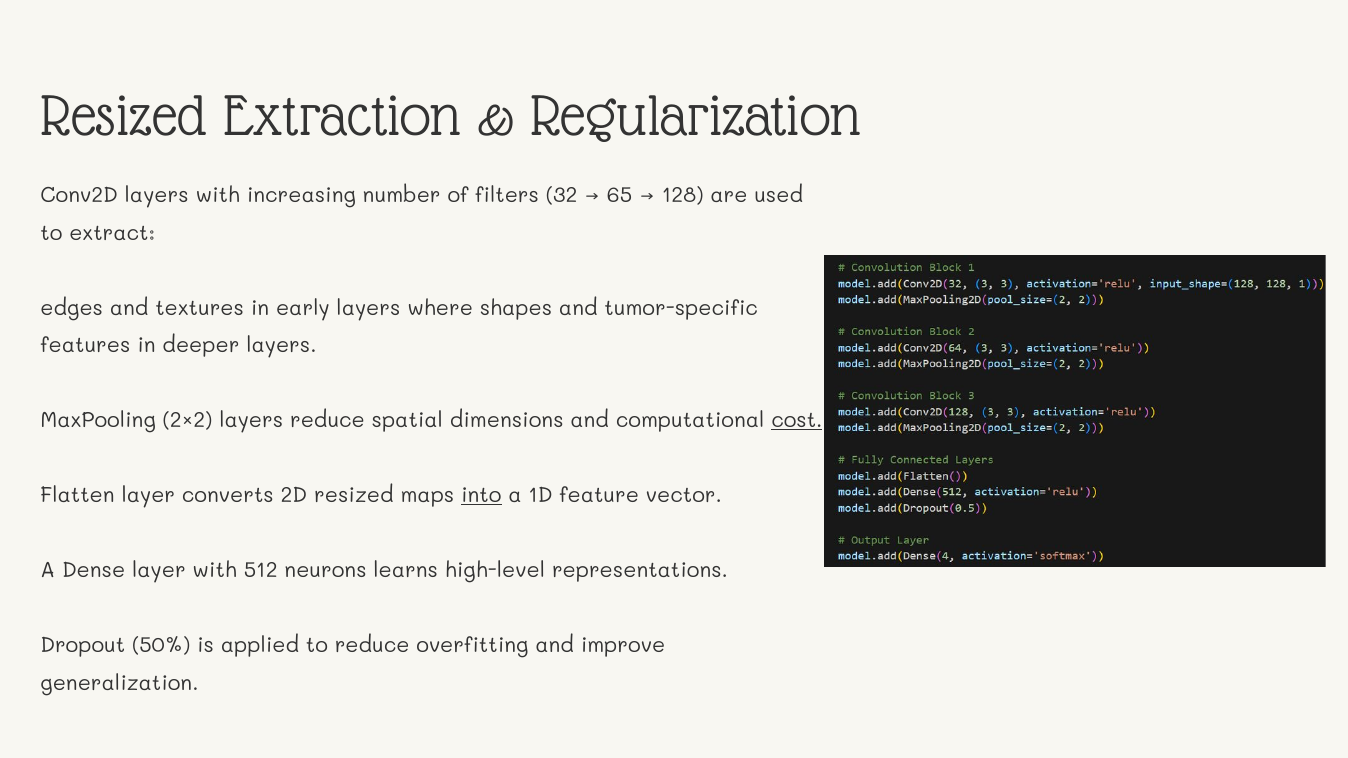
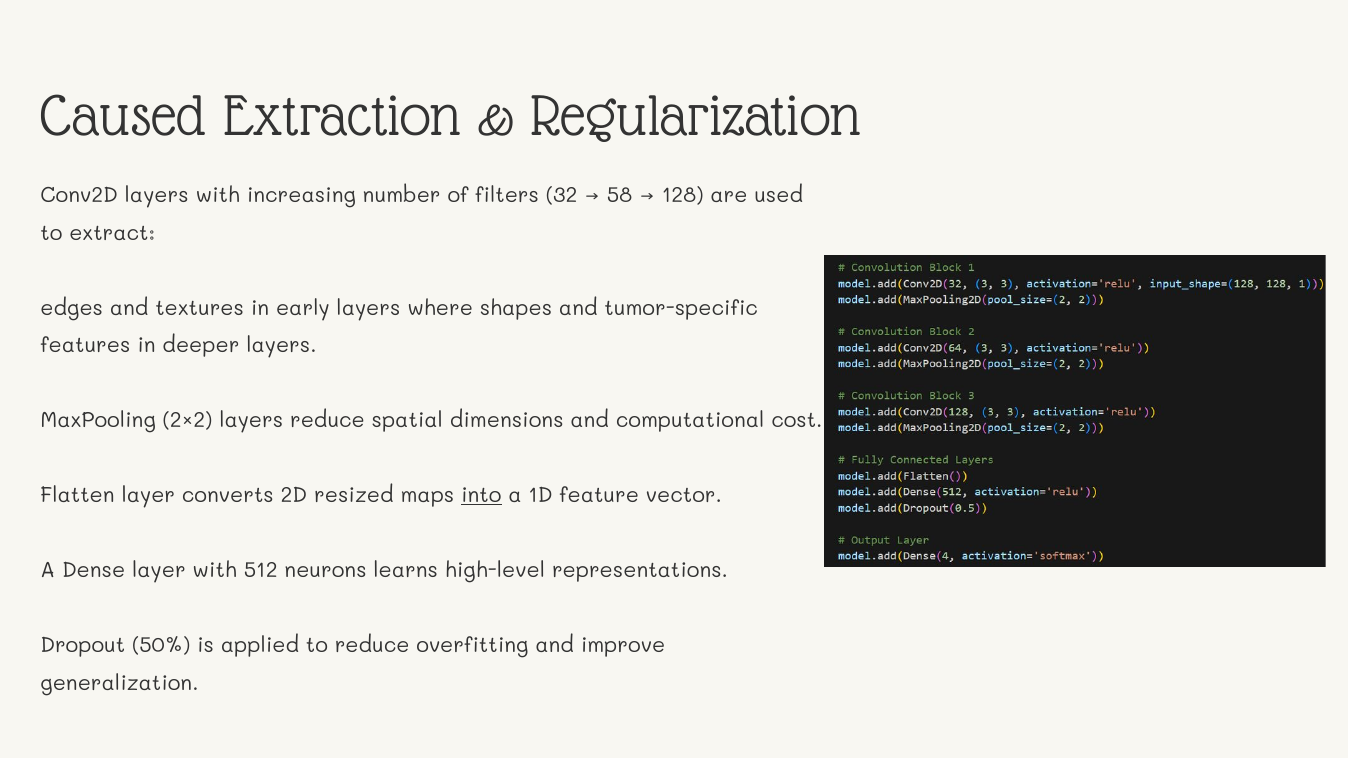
Resized at (124, 115): Resized -> Caused
65: 65 -> 58
cost underline: present -> none
